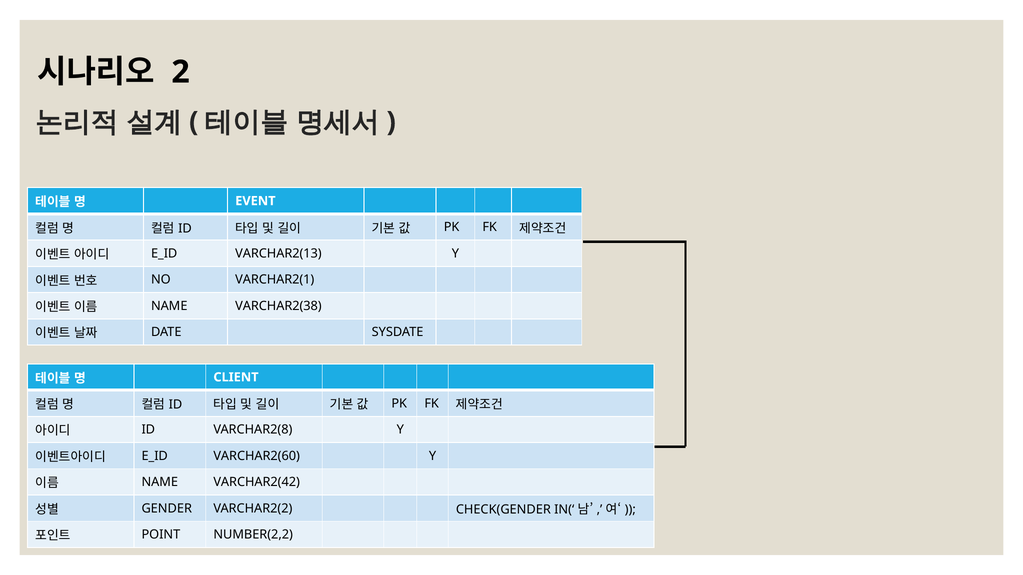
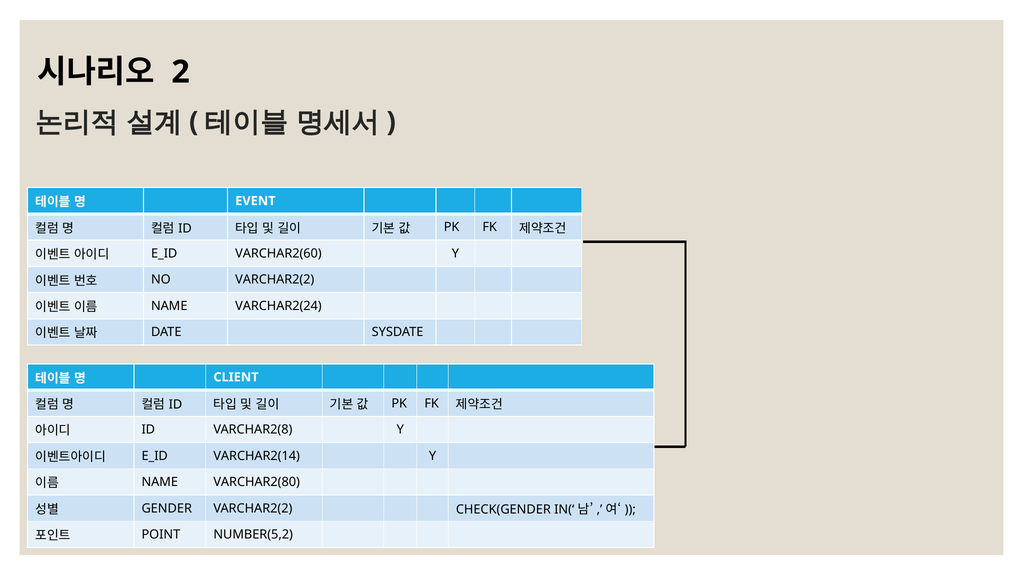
VARCHAR2(13: VARCHAR2(13 -> VARCHAR2(60
NO VARCHAR2(1: VARCHAR2(1 -> VARCHAR2(2
VARCHAR2(38: VARCHAR2(38 -> VARCHAR2(24
VARCHAR2(60: VARCHAR2(60 -> VARCHAR2(14
VARCHAR2(42: VARCHAR2(42 -> VARCHAR2(80
NUMBER(2,2: NUMBER(2,2 -> NUMBER(5,2
